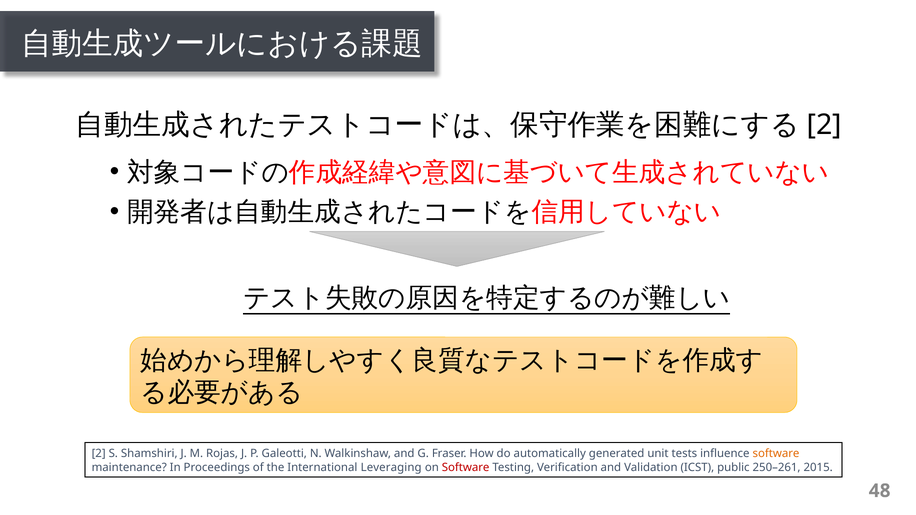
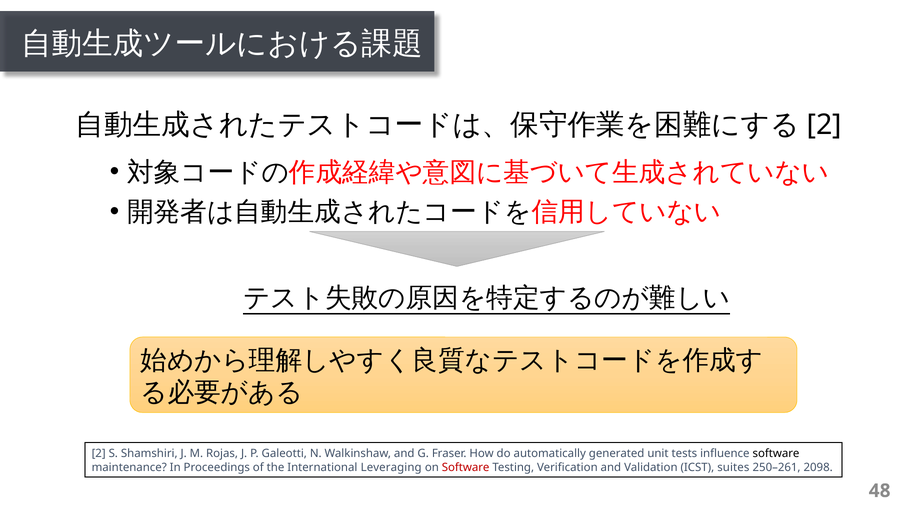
software at (776, 454) colour: orange -> black
public: public -> suites
2015: 2015 -> 2098
